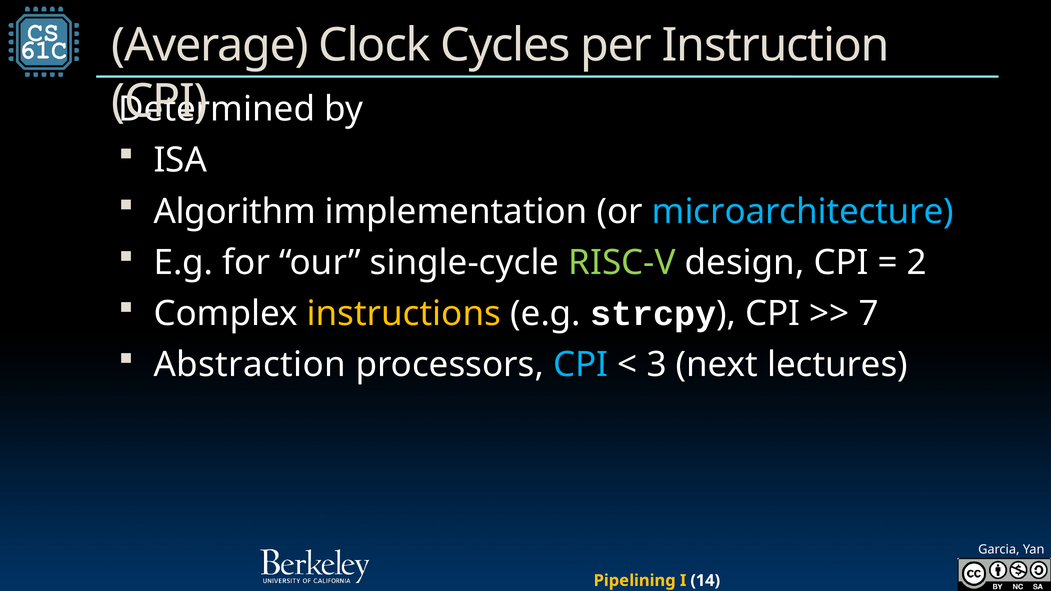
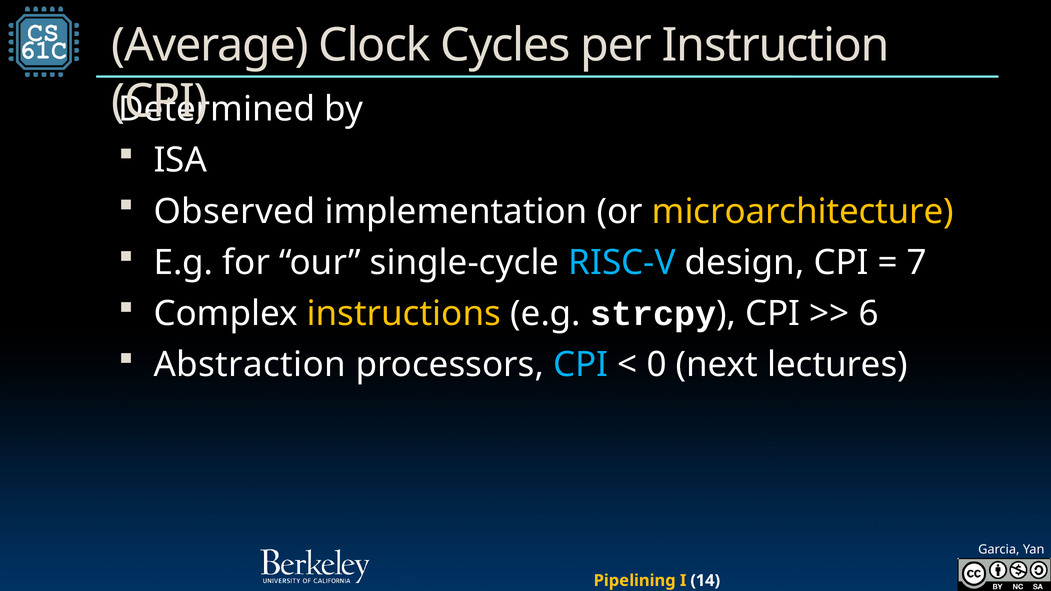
Algorithm: Algorithm -> Observed
microarchitecture colour: light blue -> yellow
RISC-V colour: light green -> light blue
2: 2 -> 7
7: 7 -> 6
3: 3 -> 0
